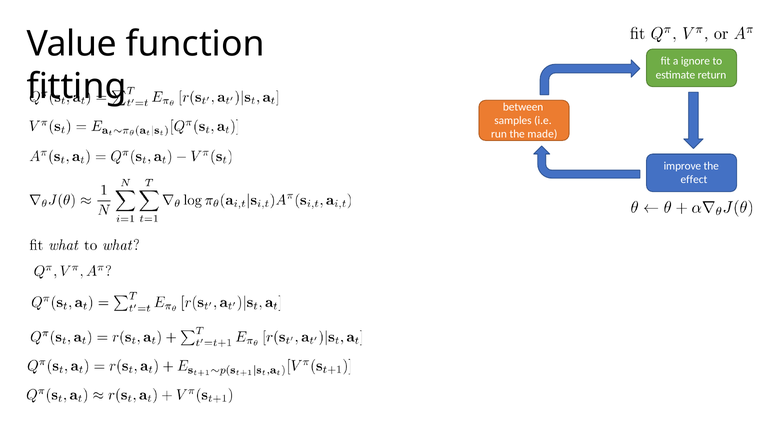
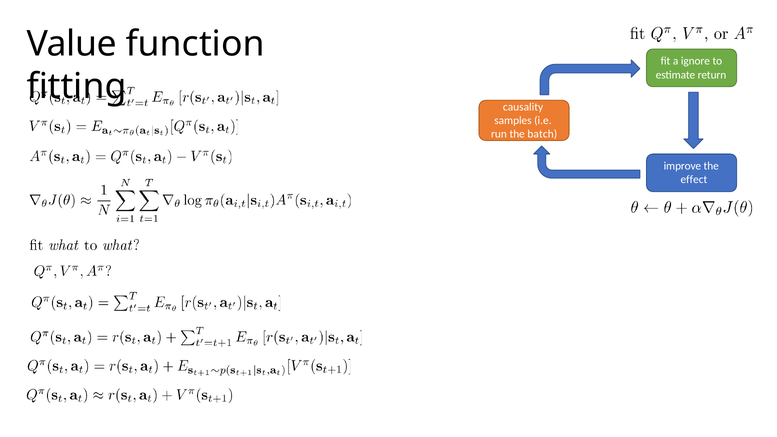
between: between -> causality
made: made -> batch
